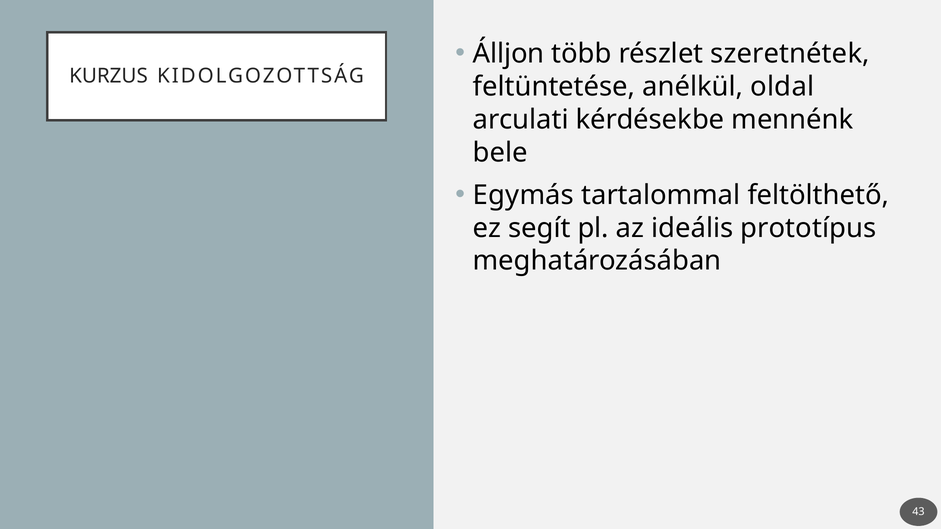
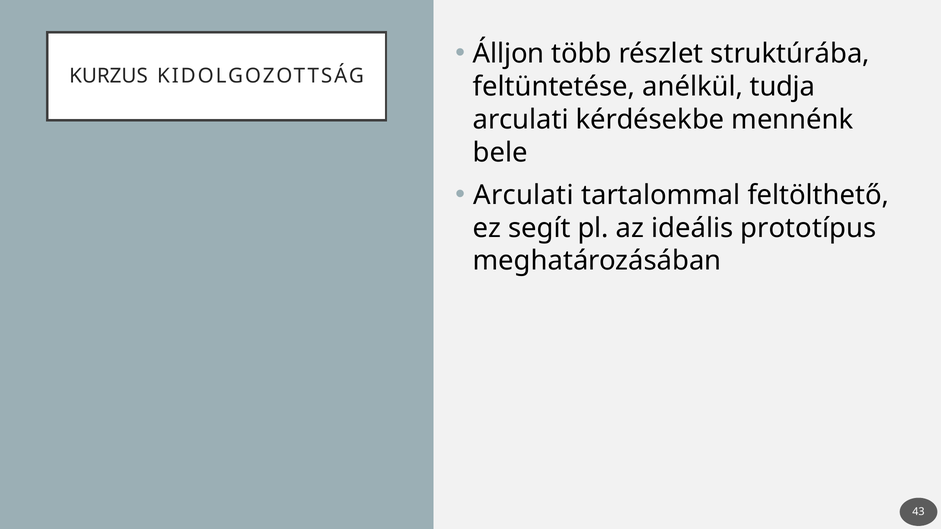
szeretnétek: szeretnétek -> struktúrába
oldal: oldal -> tudja
Egymás at (523, 195): Egymás -> Arculati
